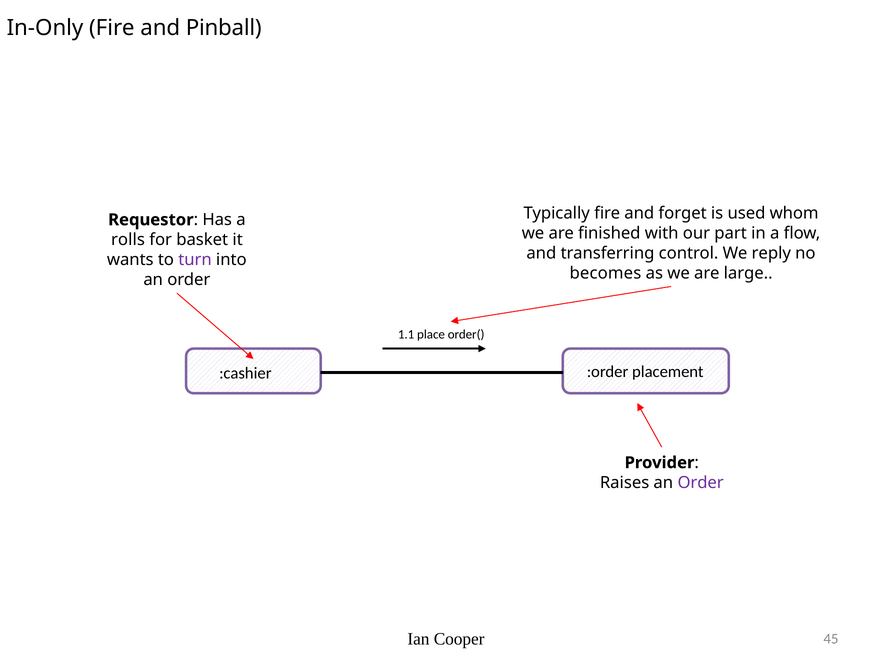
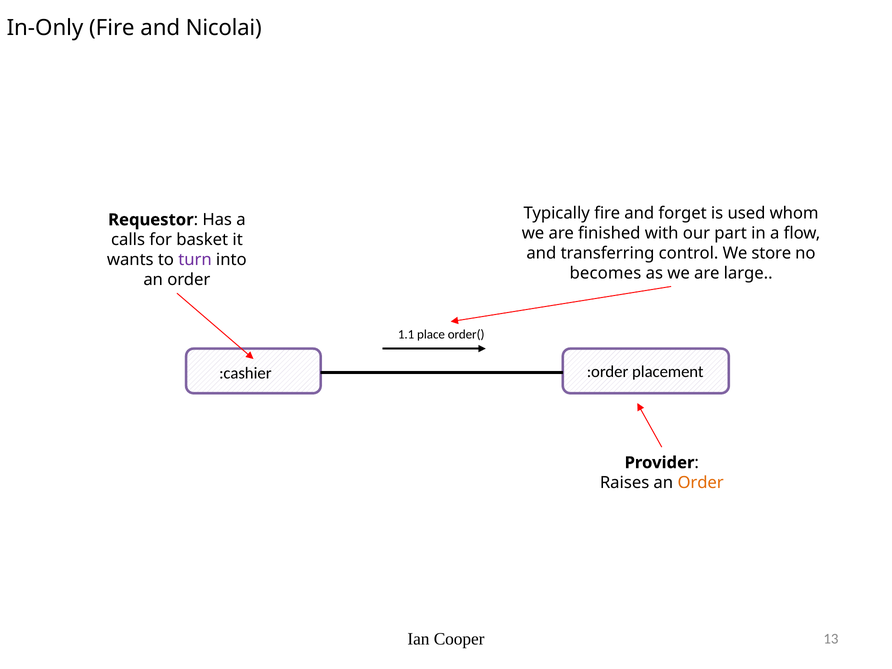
Pinball: Pinball -> Nicolai
rolls: rolls -> calls
reply: reply -> store
Order at (701, 483) colour: purple -> orange
45: 45 -> 13
